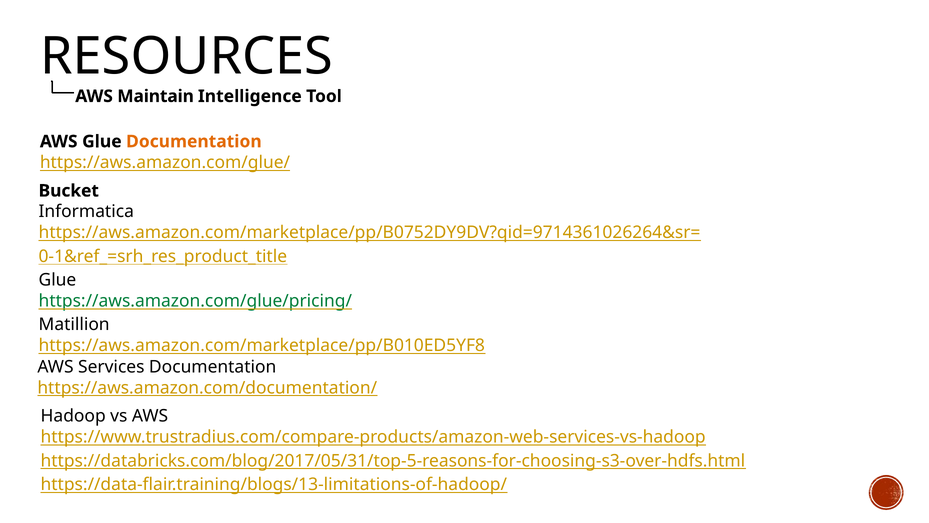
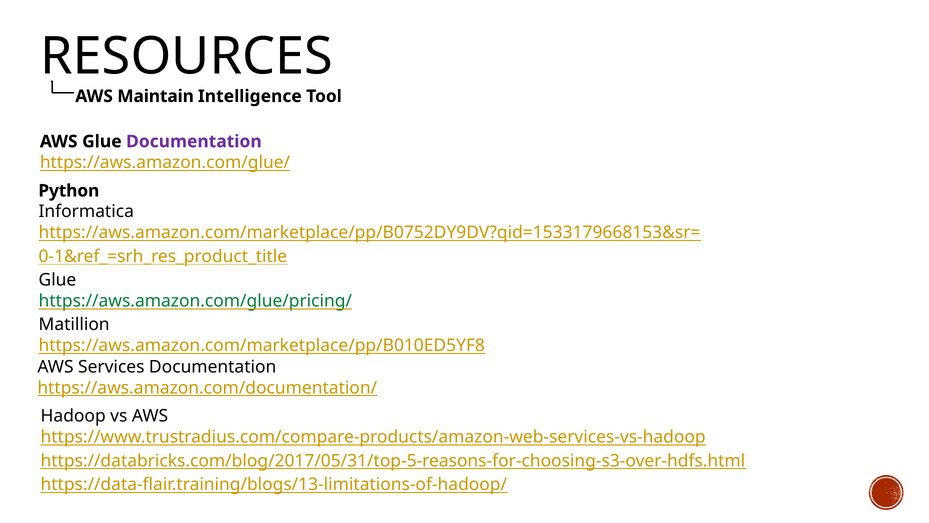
Documentation at (194, 141) colour: orange -> purple
Bucket: Bucket -> Python
https://aws.amazon.com/marketplace/pp/B0752DY9DV?qid=9714361026264&sr=: https://aws.amazon.com/marketplace/pp/B0752DY9DV?qid=9714361026264&sr= -> https://aws.amazon.com/marketplace/pp/B0752DY9DV?qid=1533179668153&sr=
